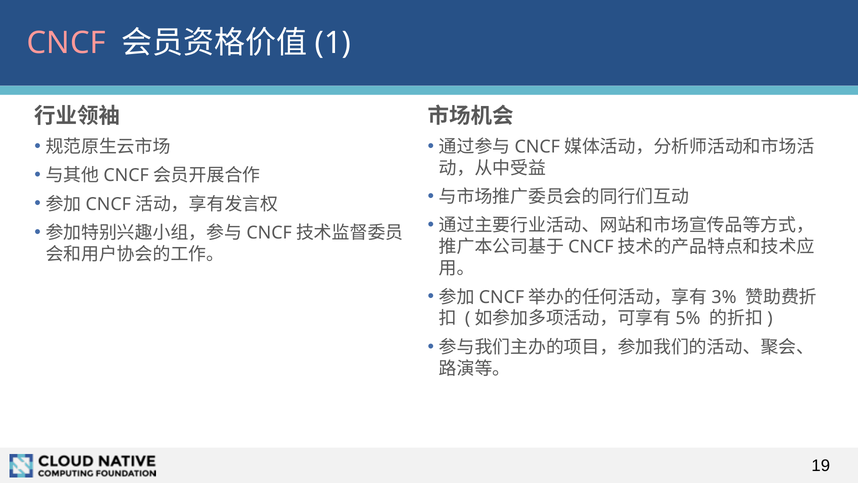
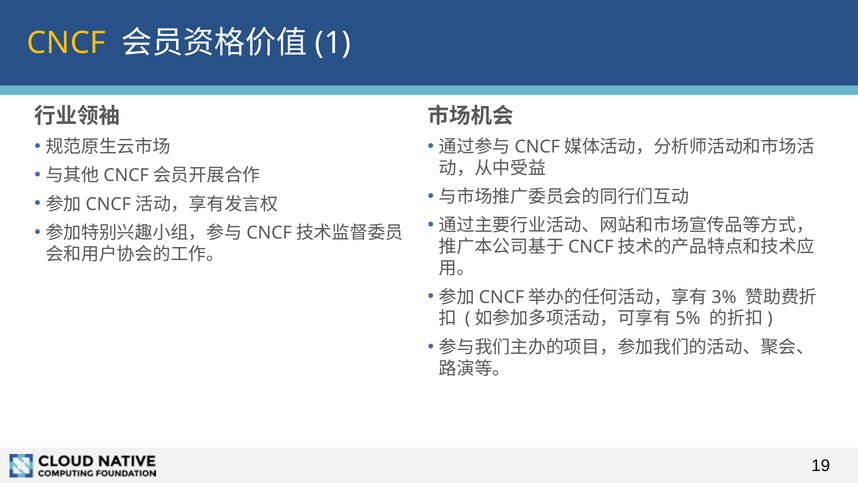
CNCF colour: pink -> yellow
